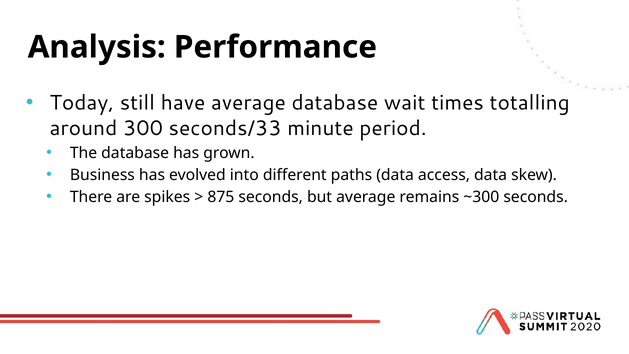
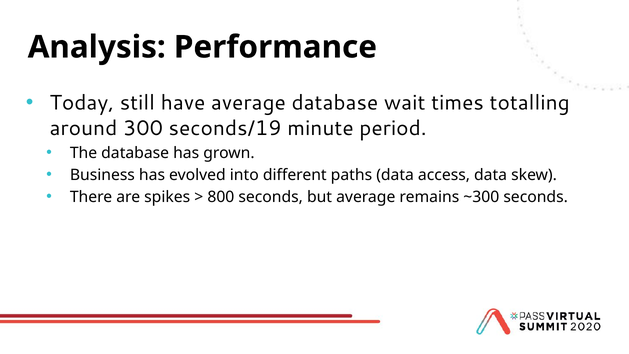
seconds/33: seconds/33 -> seconds/19
875: 875 -> 800
